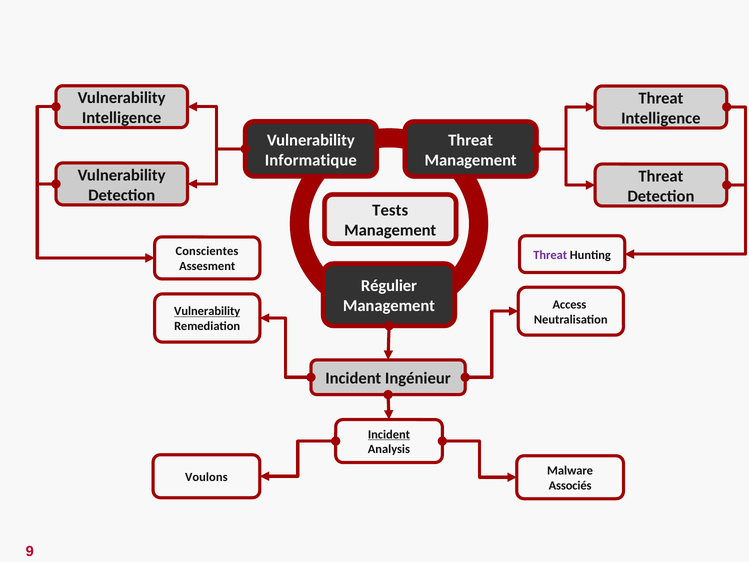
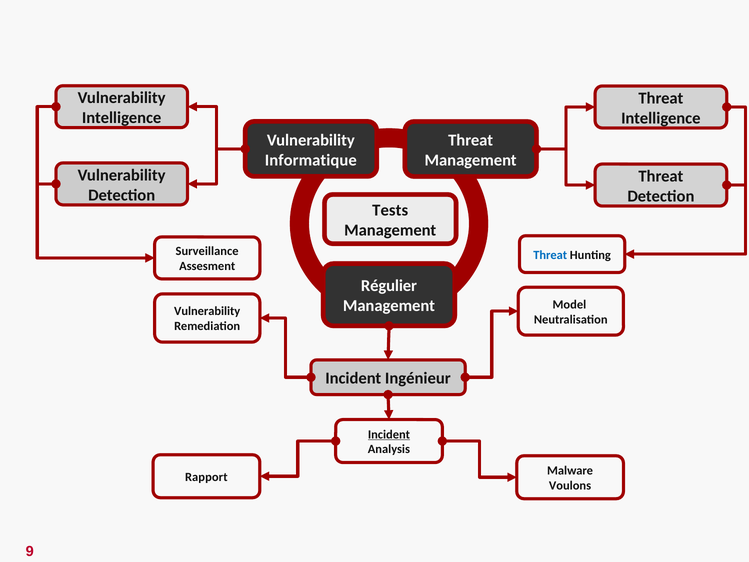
Conscientes: Conscientes -> Surveillance
Threat at (550, 255) colour: purple -> blue
Access: Access -> Model
Vulnerability at (207, 311) underline: present -> none
Voulons: Voulons -> Rapport
Associés: Associés -> Voulons
